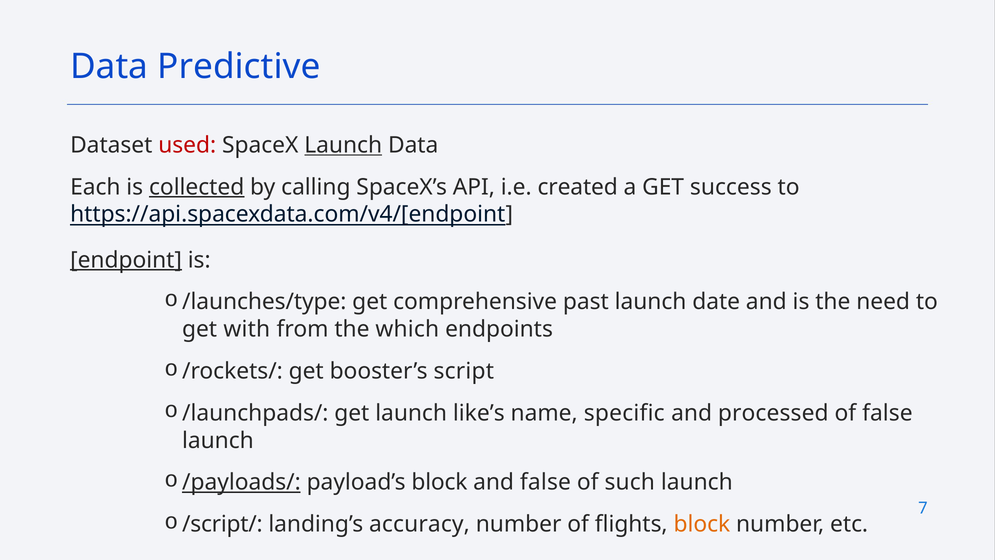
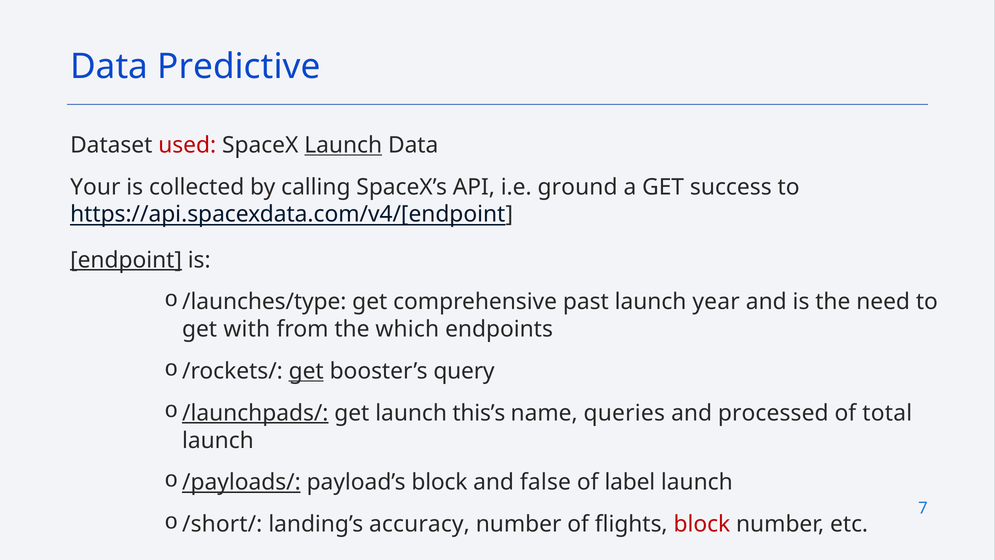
Each: Each -> Your
collected underline: present -> none
created: created -> ground
date: date -> year
get at (306, 371) underline: none -> present
script: script -> query
/launchpads/ underline: none -> present
like’s: like’s -> this’s
specific: specific -> queries
of false: false -> total
such: such -> label
/script/: /script/ -> /short/
block at (702, 524) colour: orange -> red
